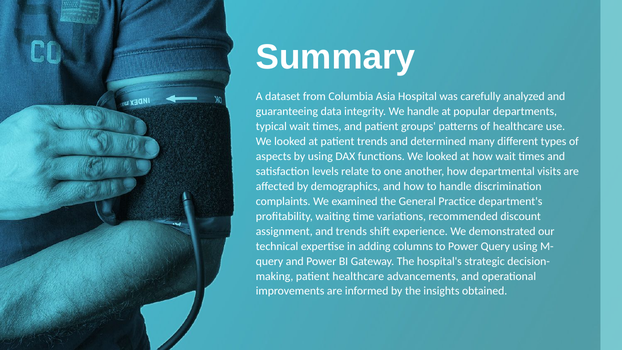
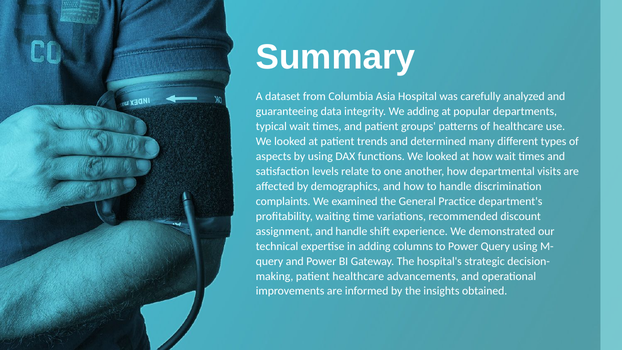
We handle: handle -> adding
and trends: trends -> handle
